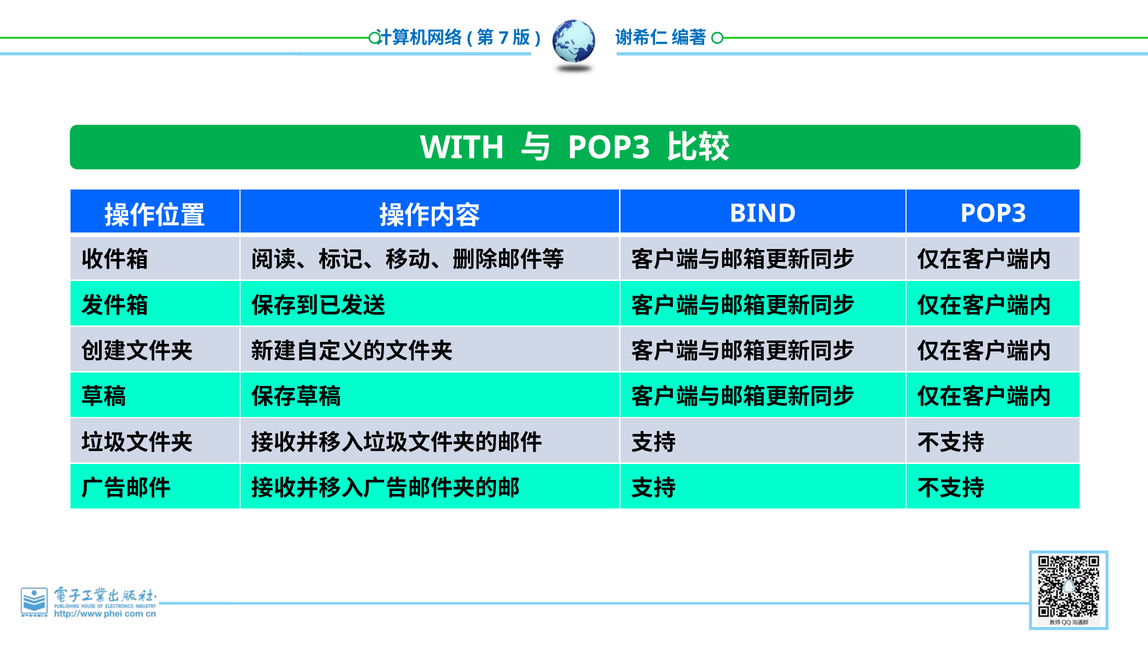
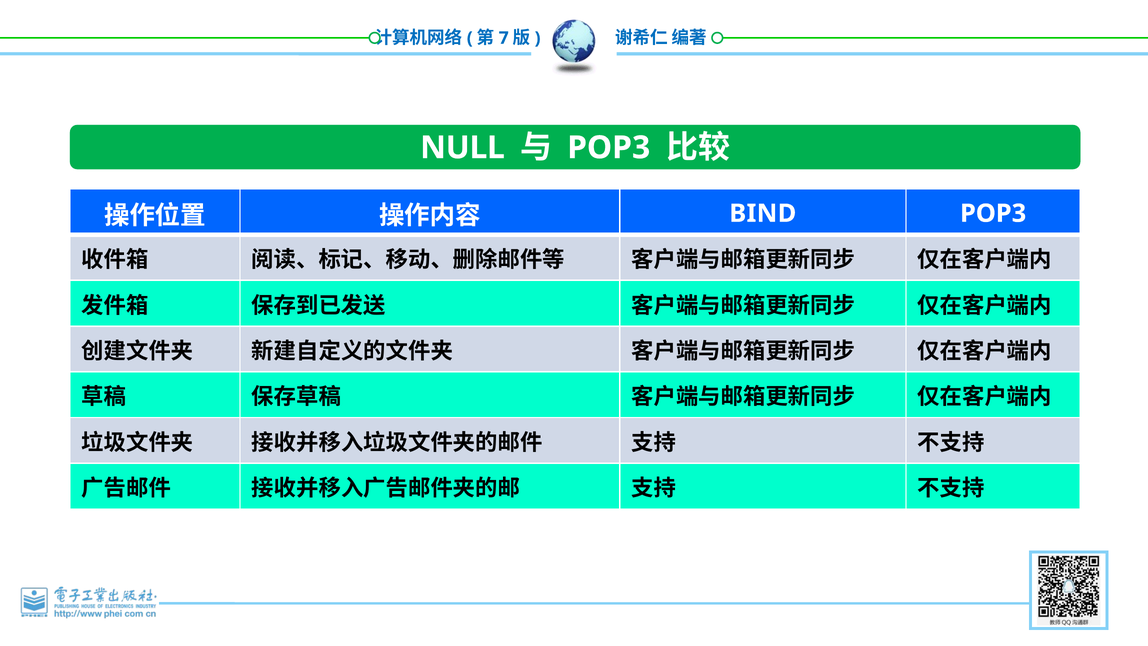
WITH: WITH -> NULL
